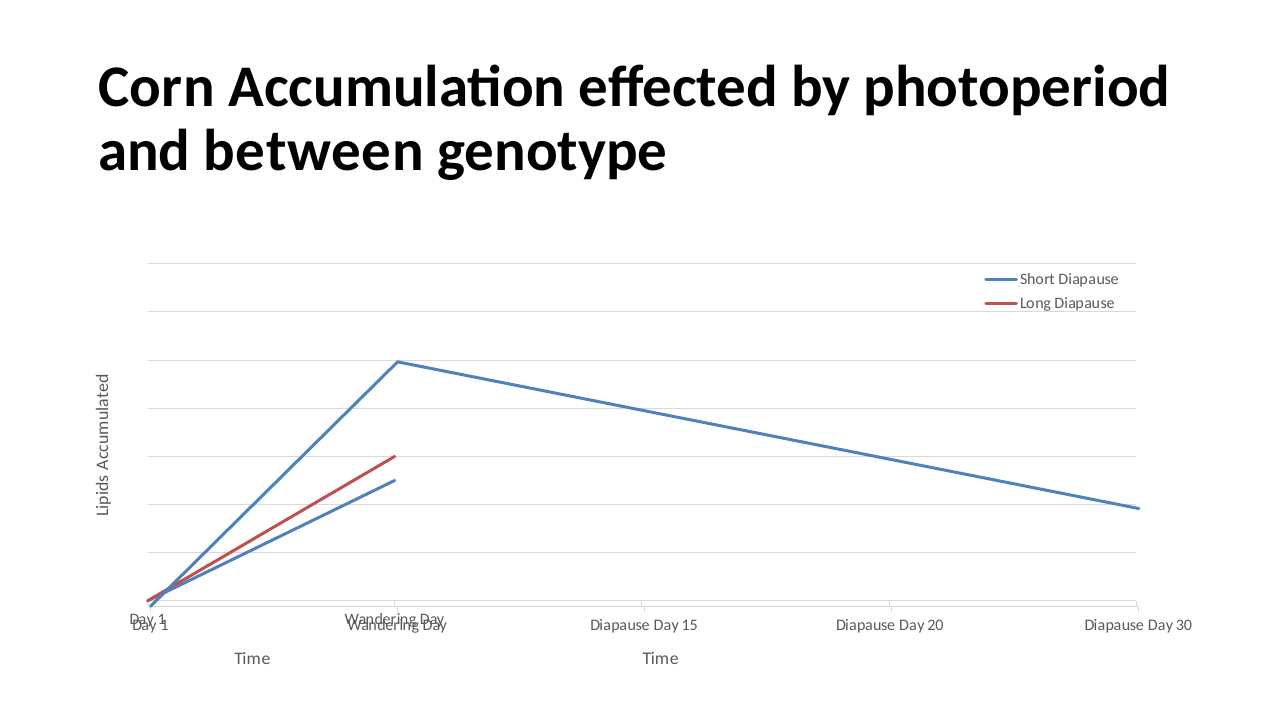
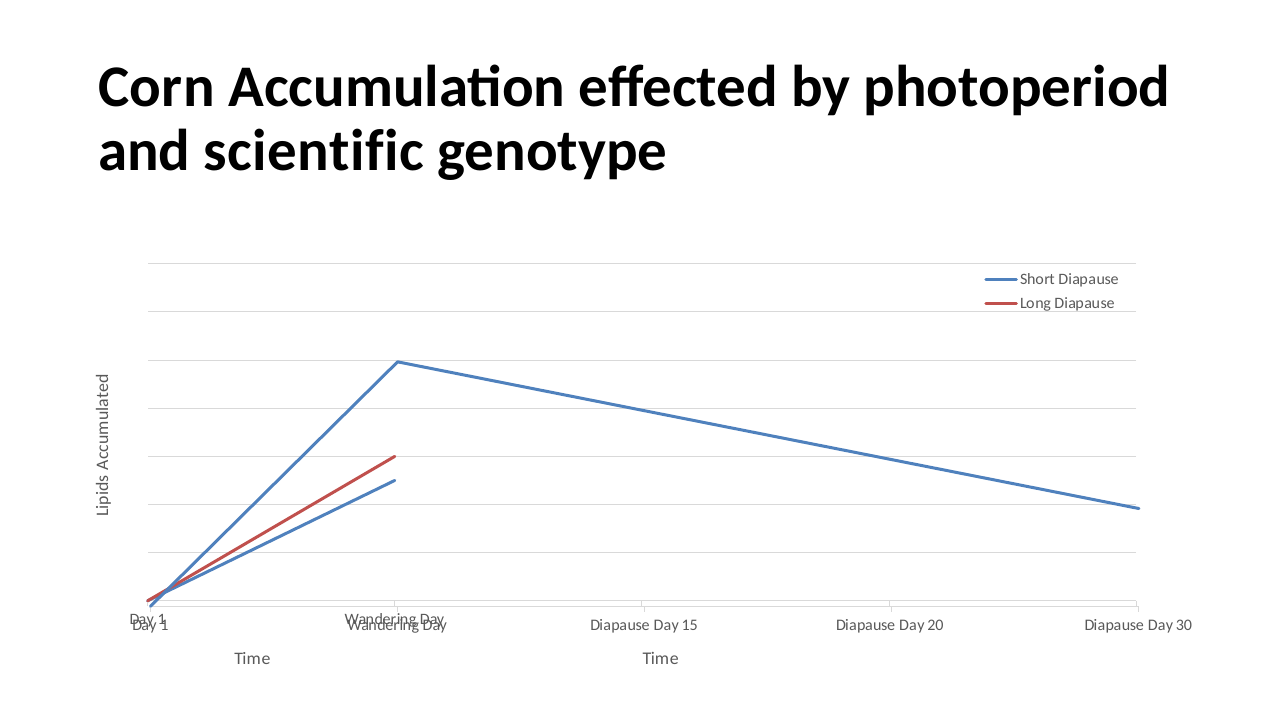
between: between -> scientific
